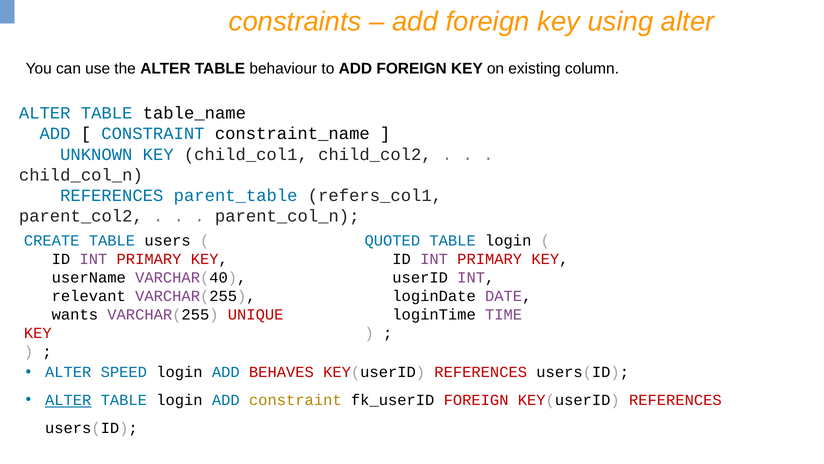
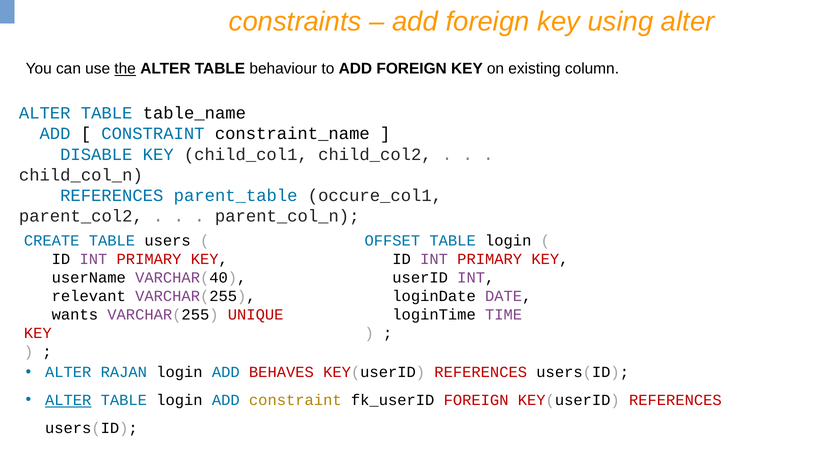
the underline: none -> present
UNKNOWN: UNKNOWN -> DISABLE
refers_col1: refers_col1 -> occure_col1
QUOTED: QUOTED -> OFFSET
SPEED: SPEED -> RAJAN
